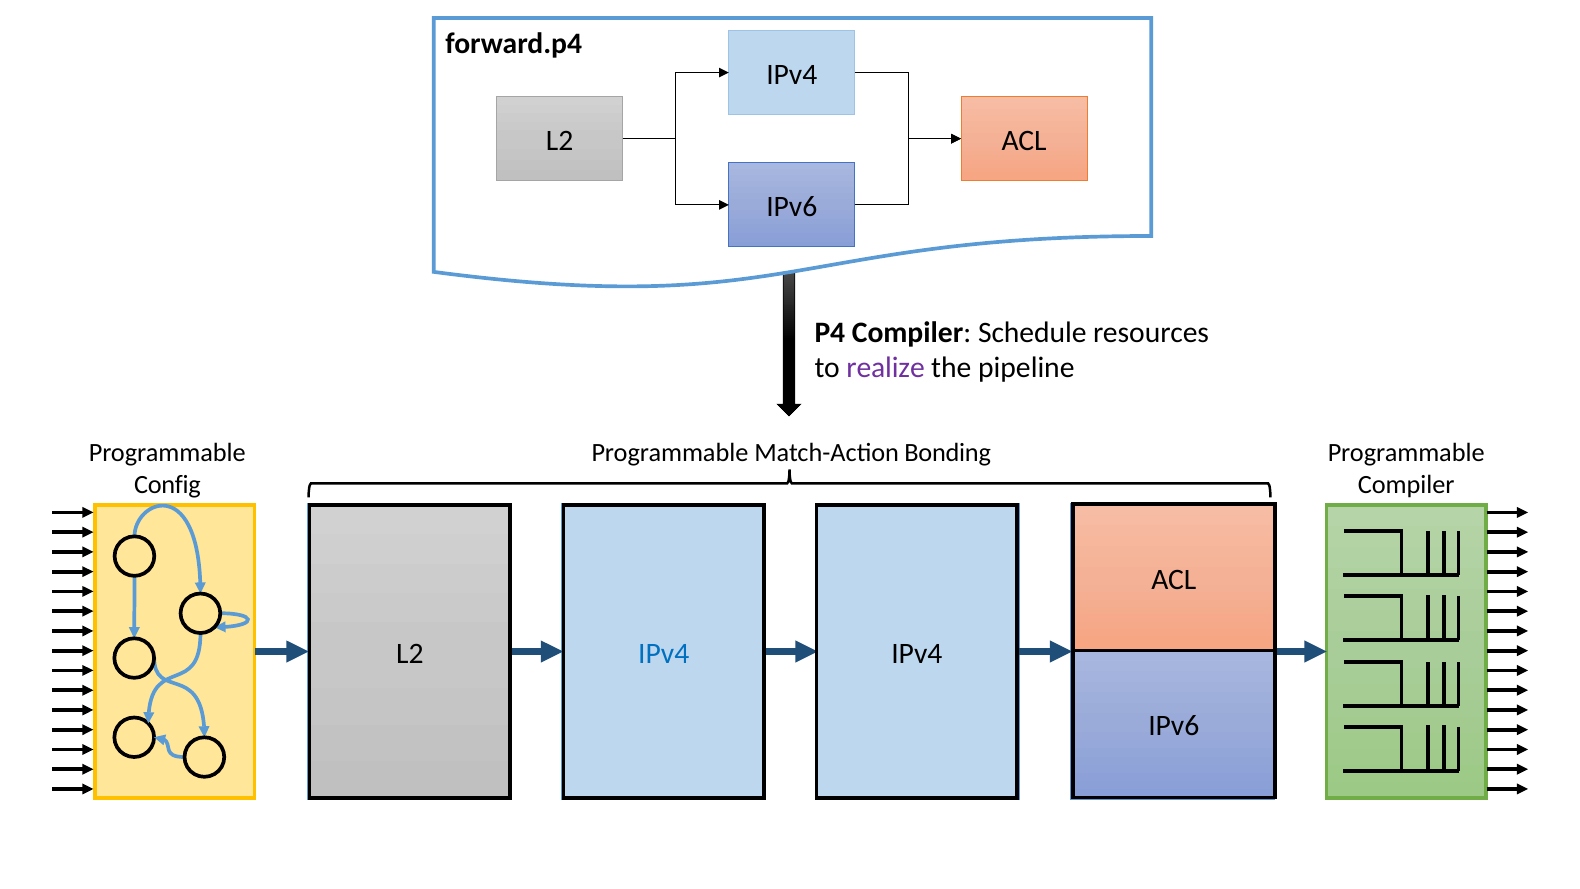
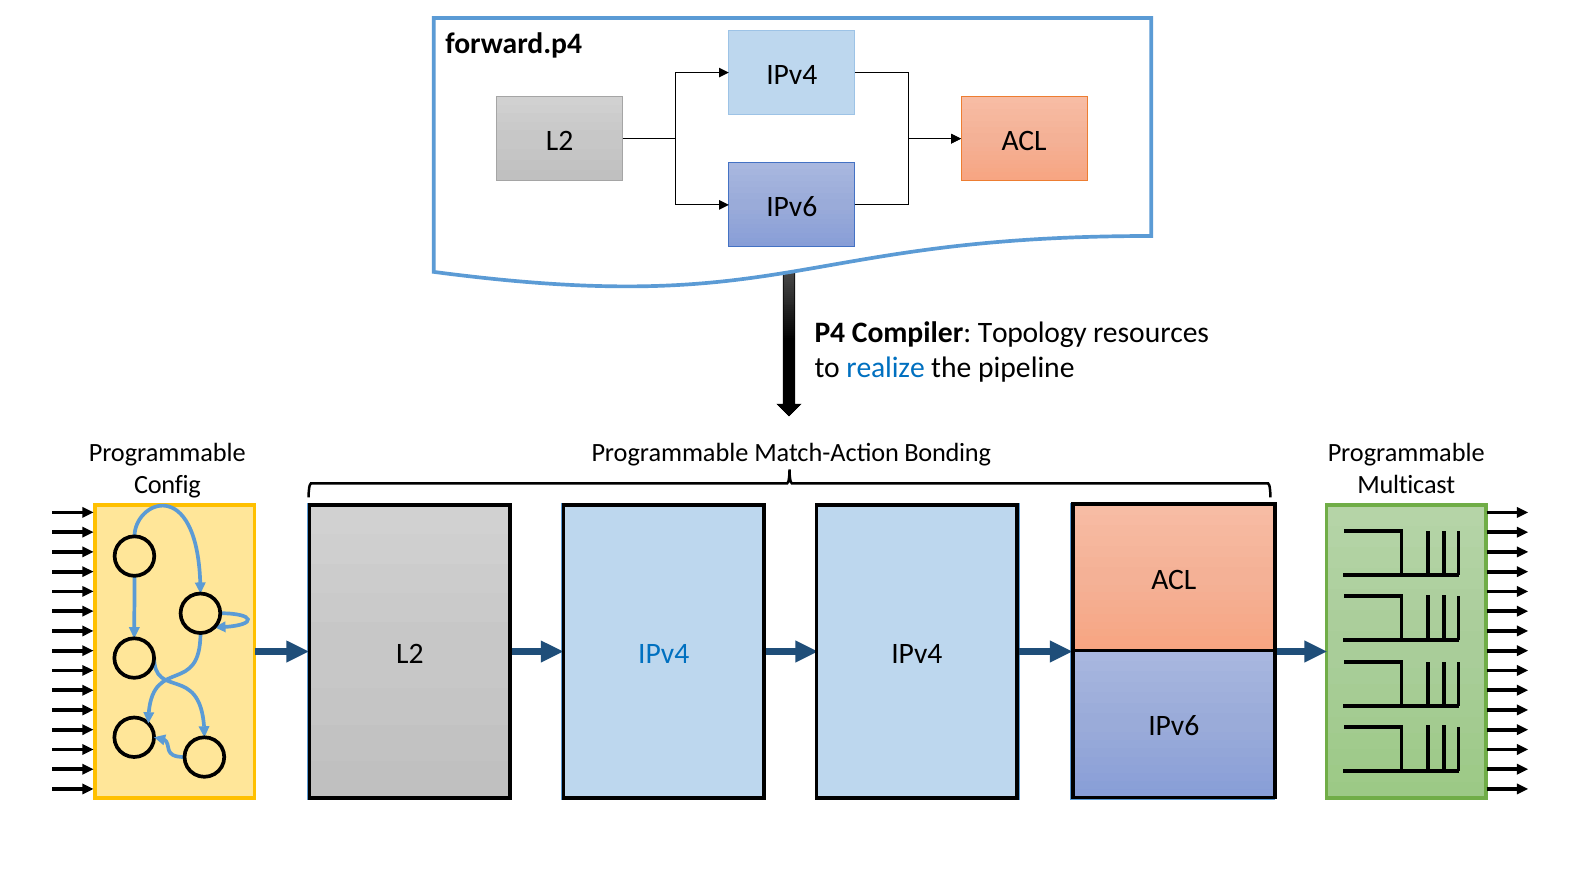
Schedule: Schedule -> Topology
realize colour: purple -> blue
Compiler at (1406, 484): Compiler -> Multicast
